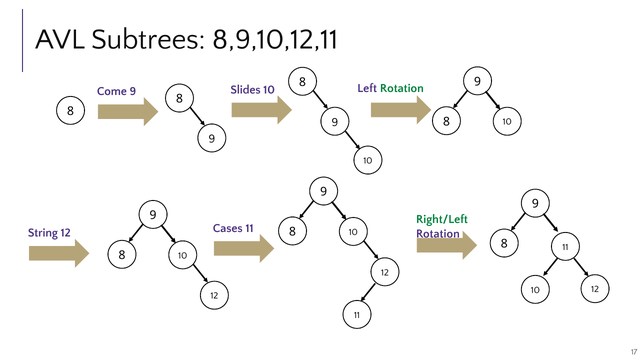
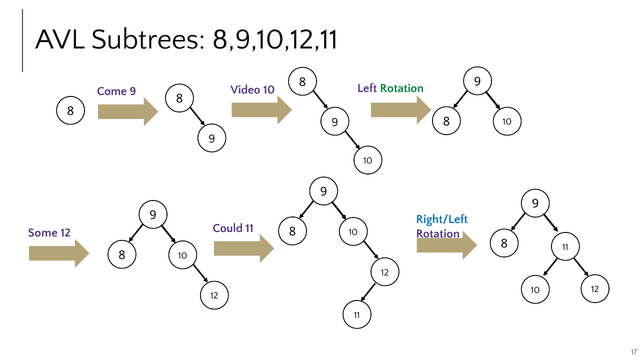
Slides: Slides -> Video
Right/Left colour: green -> blue
Cases: Cases -> Could
String: String -> Some
